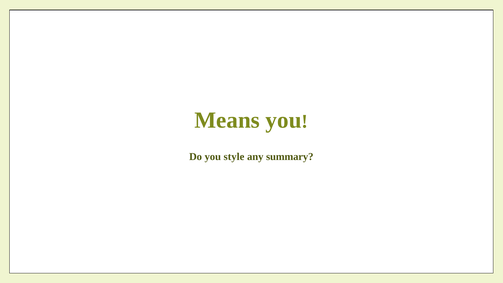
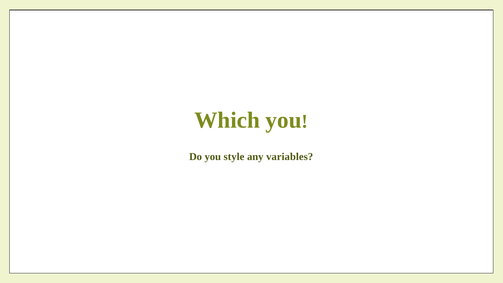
Means: Means -> Which
summary: summary -> variables
